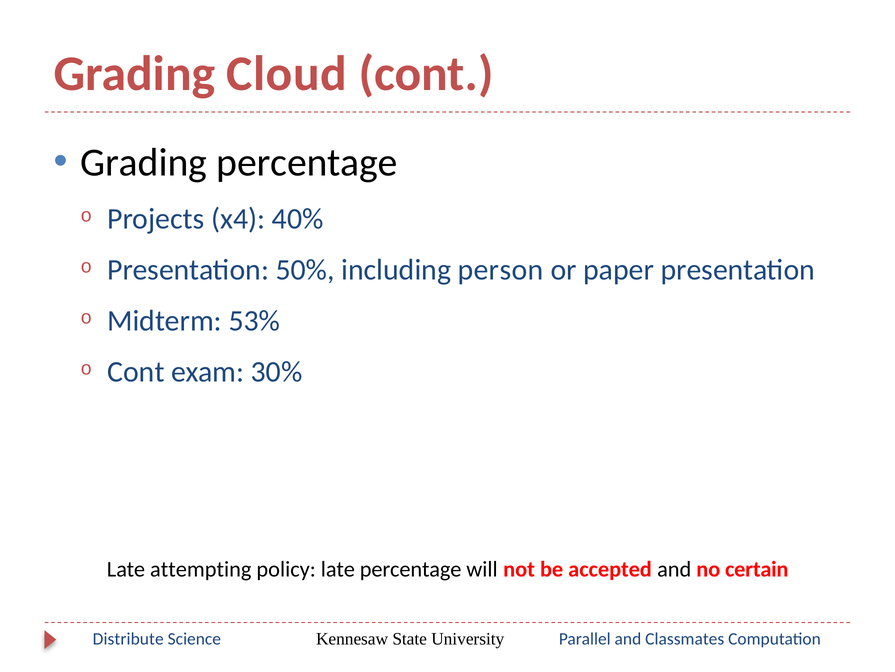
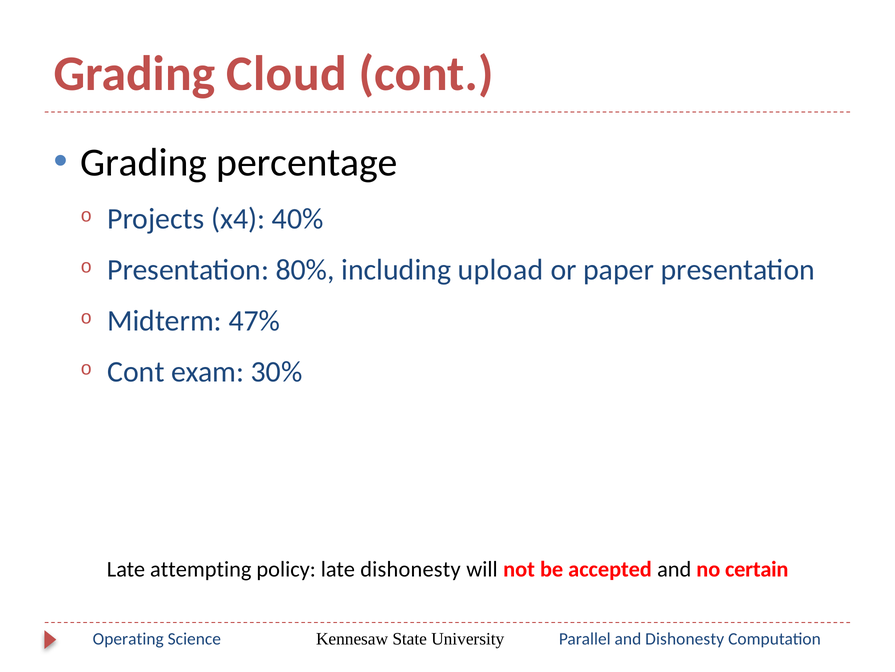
50%: 50% -> 80%
person: person -> upload
53%: 53% -> 47%
late percentage: percentage -> dishonesty
Distribute: Distribute -> Operating
and Classmates: Classmates -> Dishonesty
